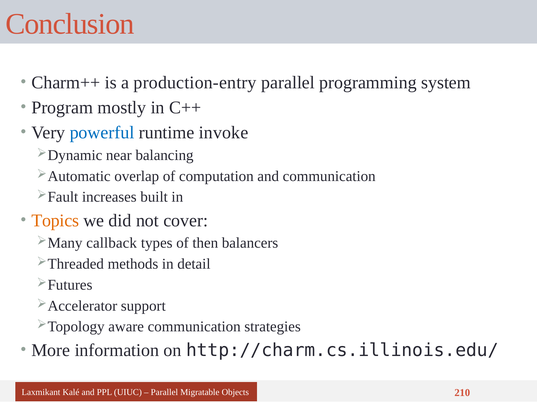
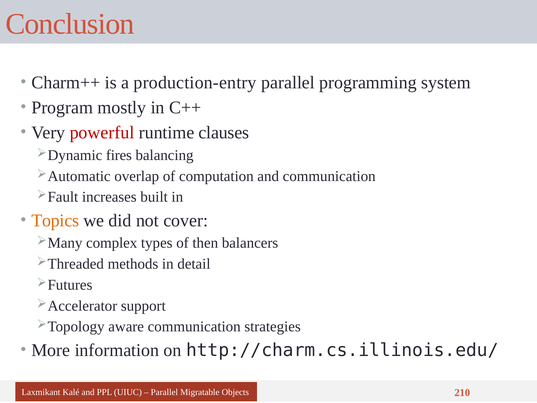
powerful colour: blue -> red
invoke: invoke -> clauses
near: near -> fires
callback: callback -> complex
